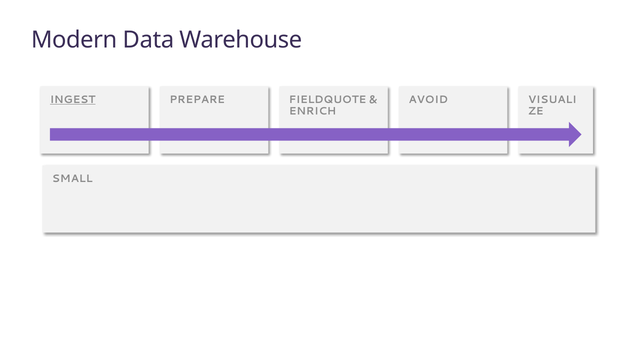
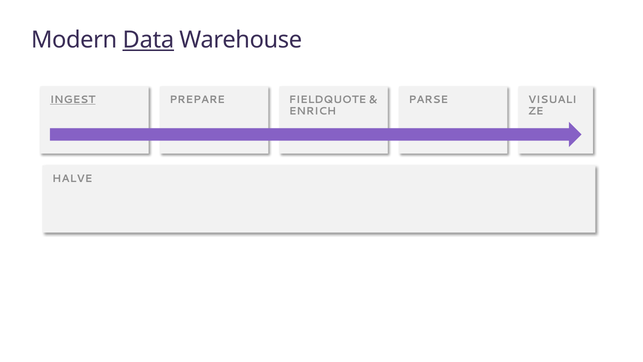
Data underline: none -> present
AVOID: AVOID -> PARSE
SMALL: SMALL -> HALVE
